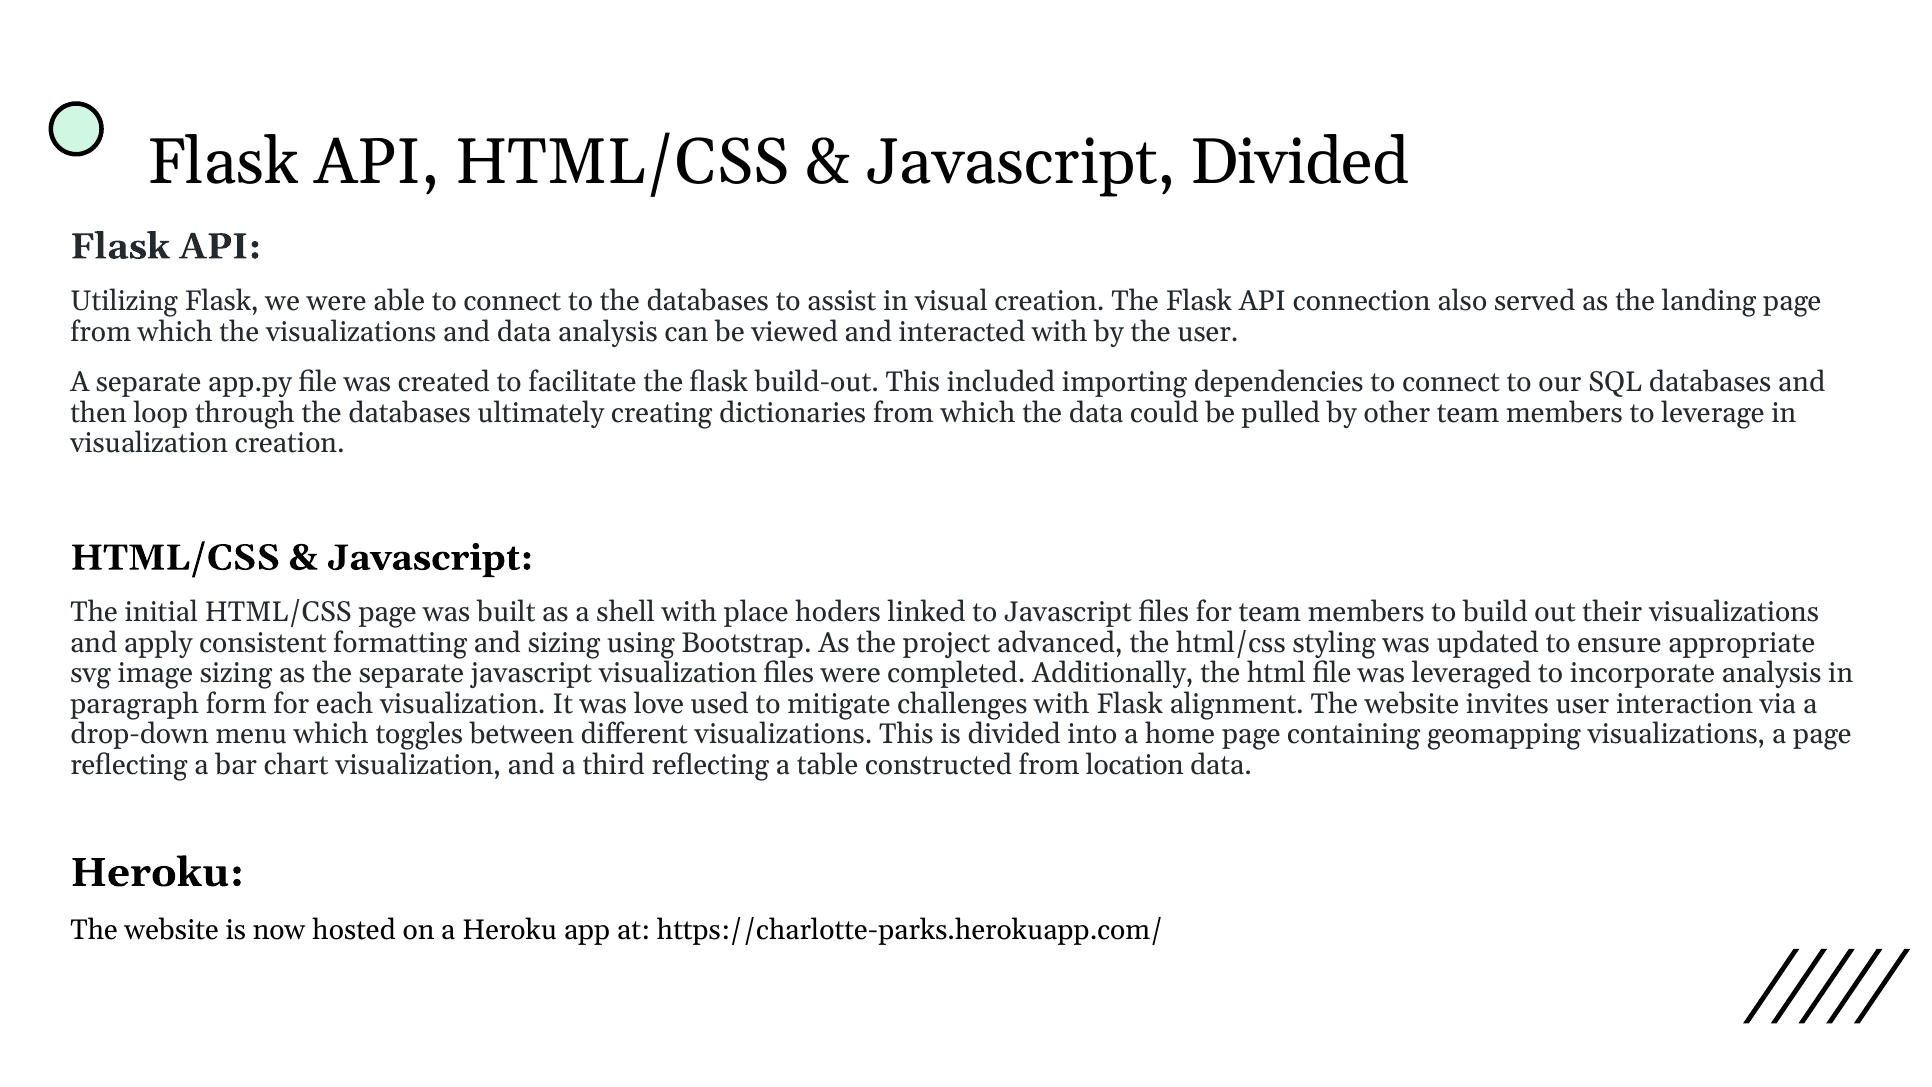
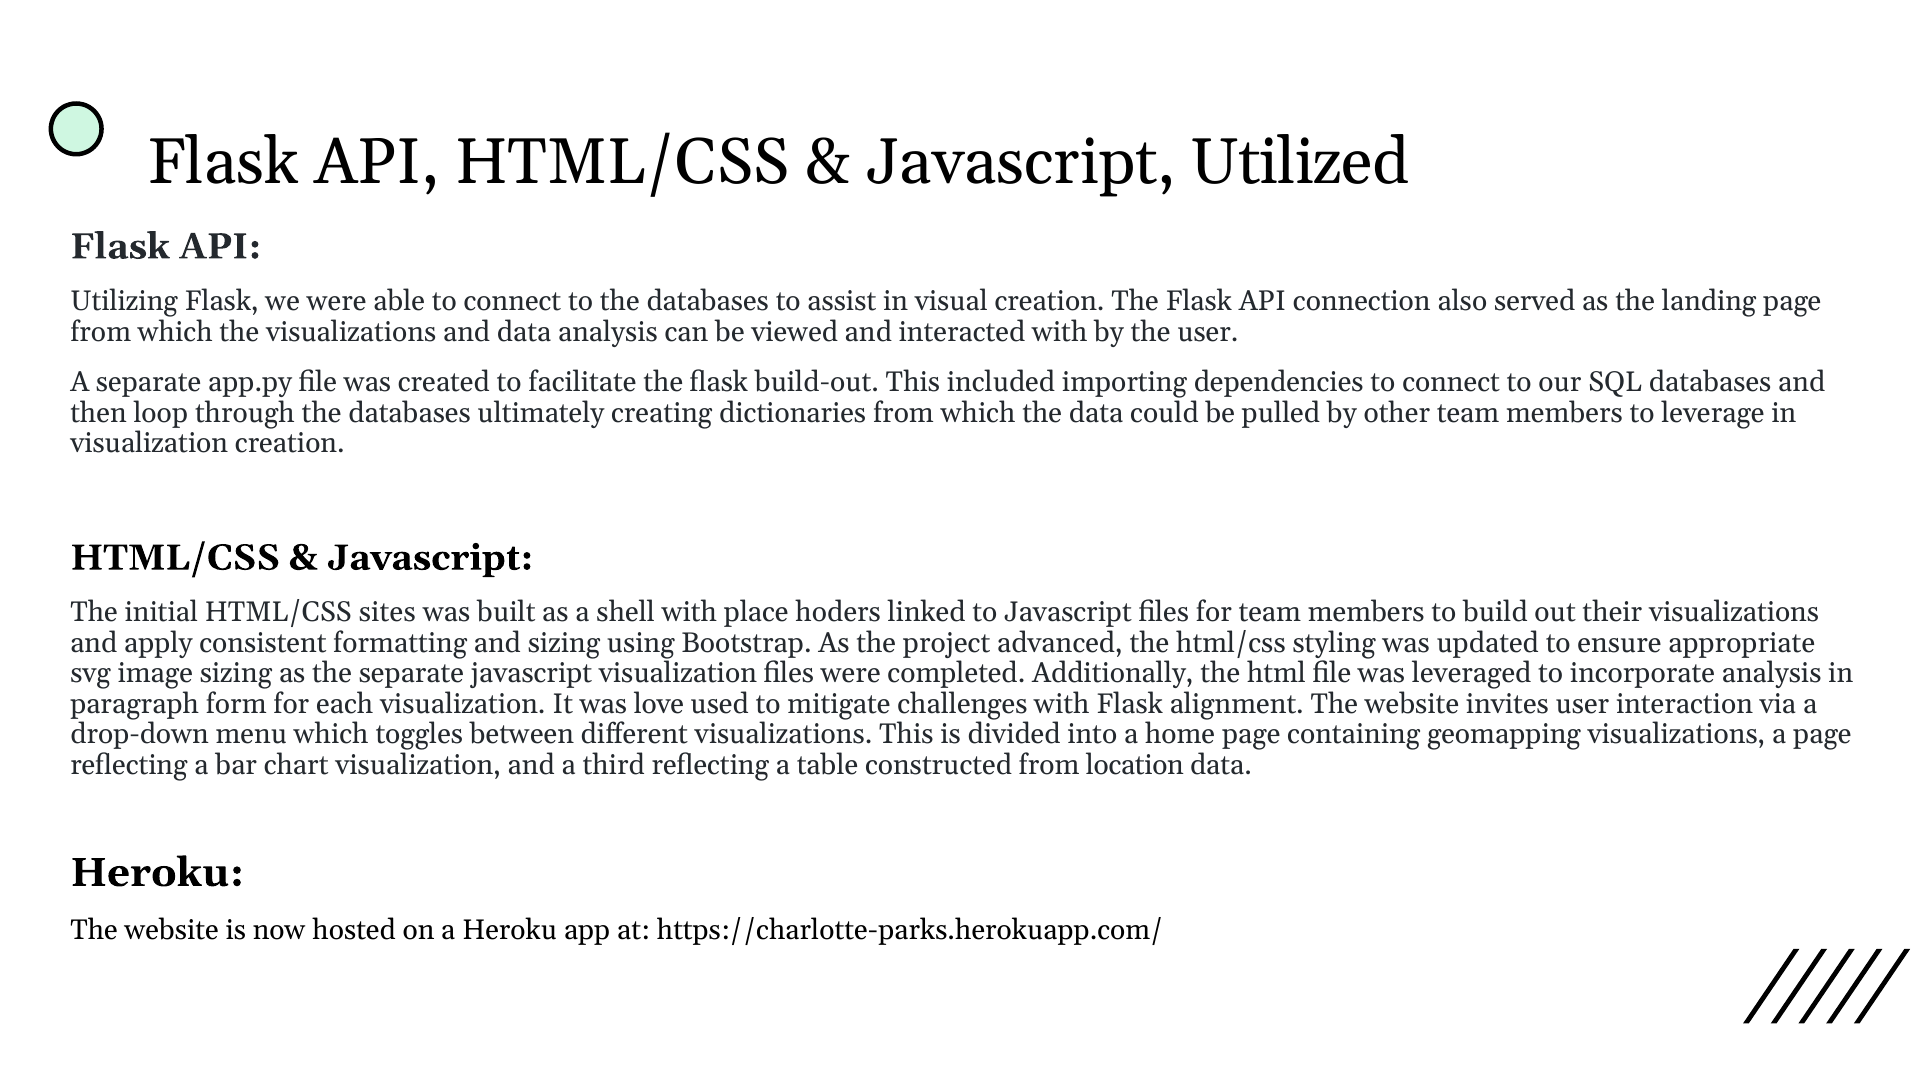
Javascript Divided: Divided -> Utilized
HTML/CSS page: page -> sites
